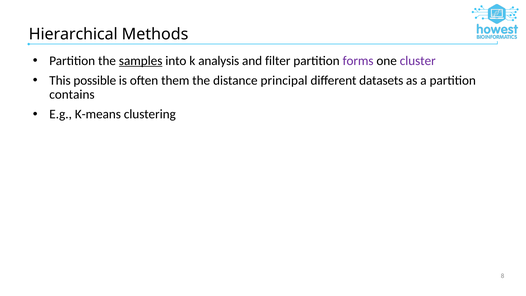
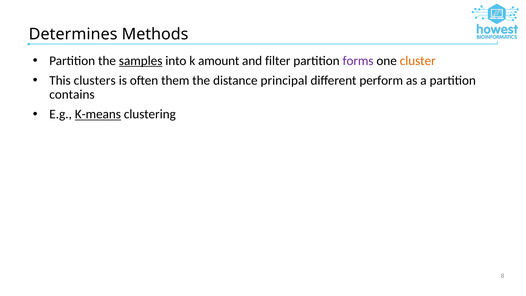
Hierarchical: Hierarchical -> Determines
analysis: analysis -> amount
cluster colour: purple -> orange
possible: possible -> clusters
datasets: datasets -> perform
K-means underline: none -> present
